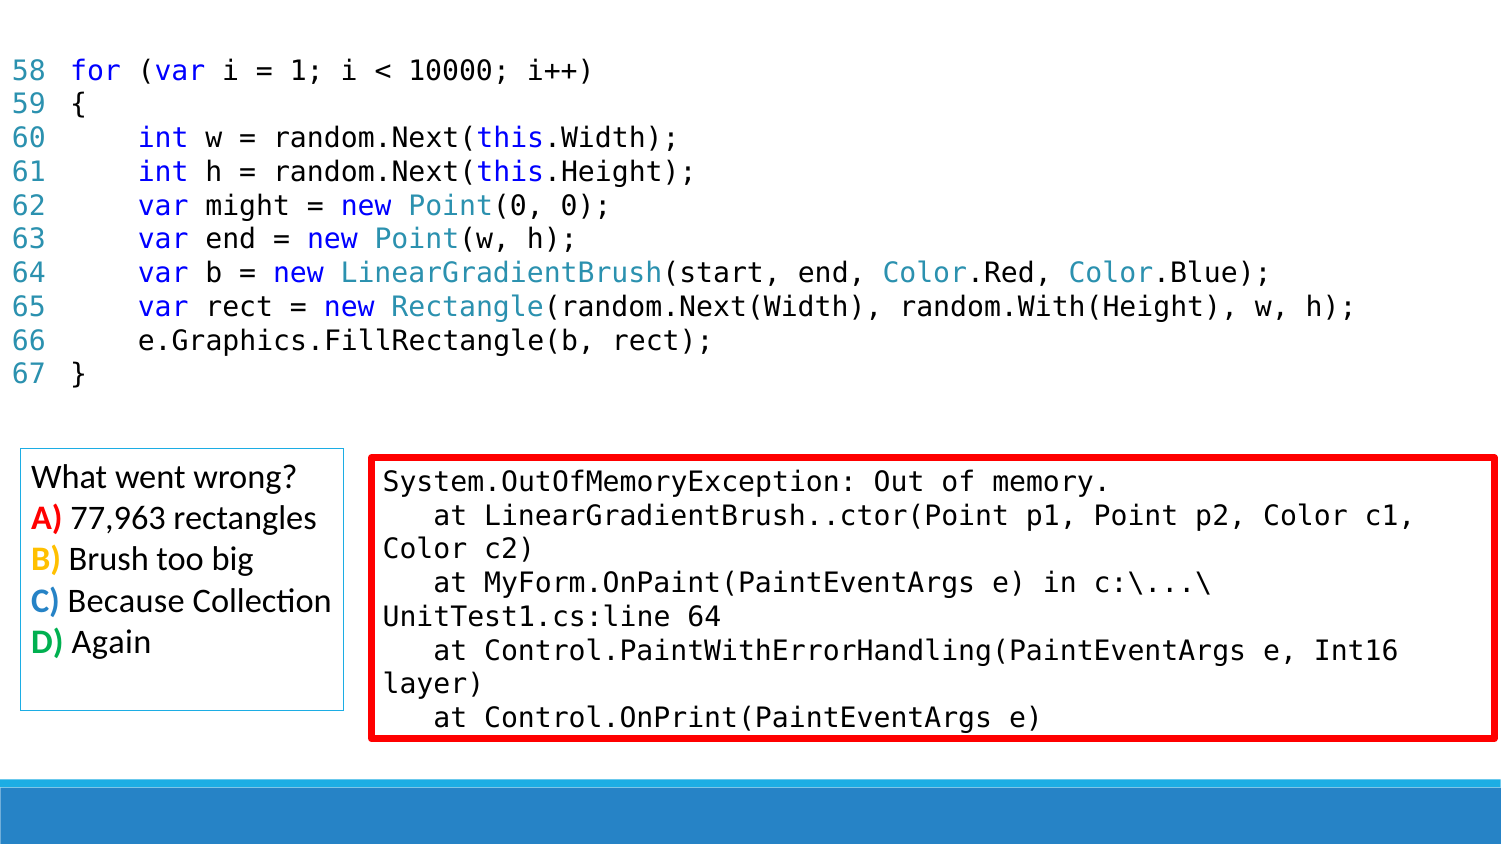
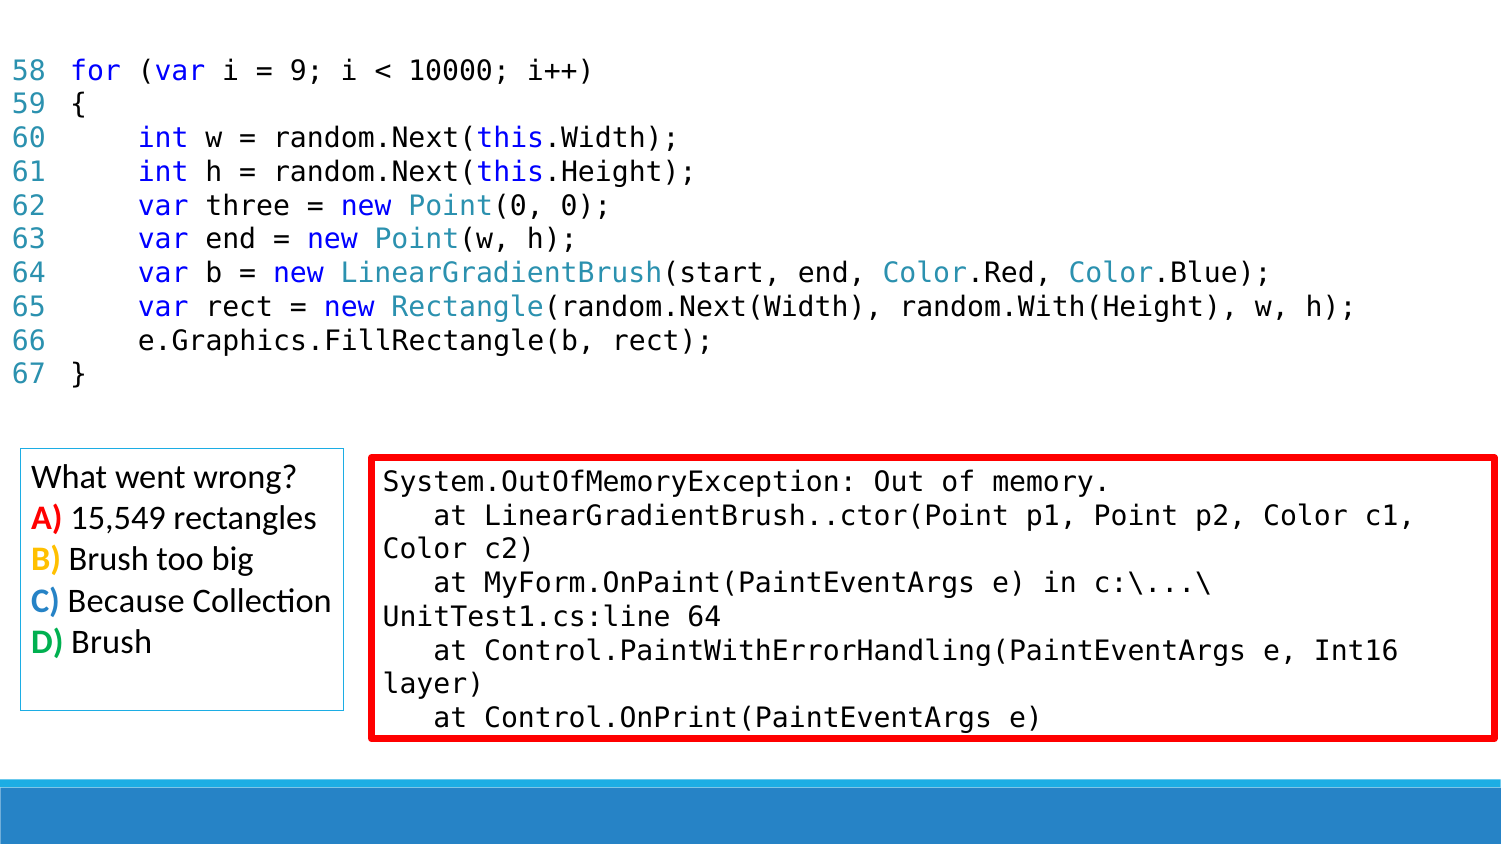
1: 1 -> 9
might: might -> three
77,963: 77,963 -> 15,549
D Again: Again -> Brush
